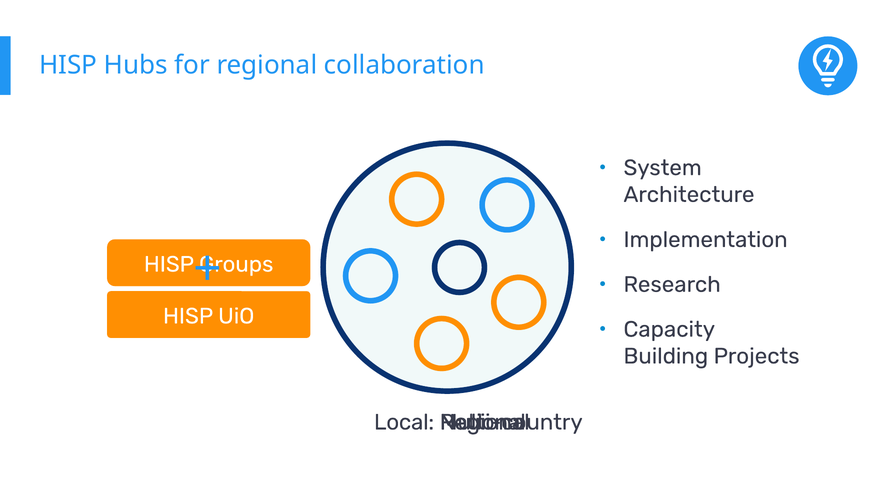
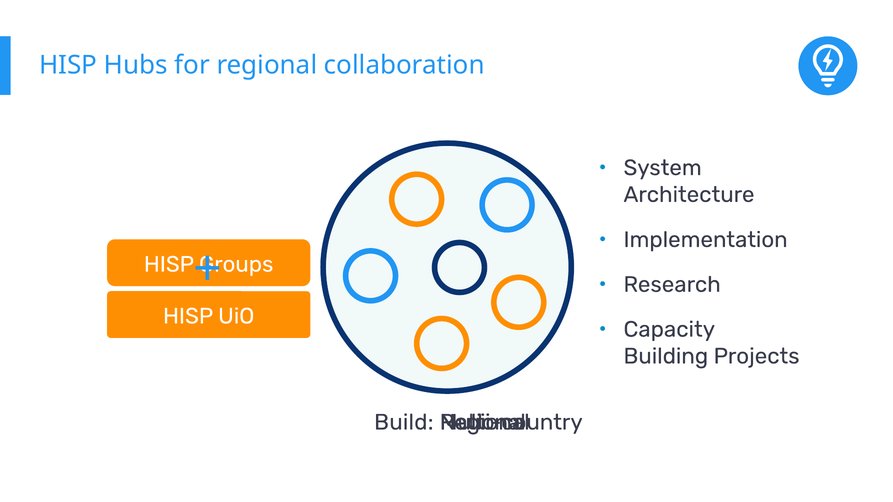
Local: Local -> Build
